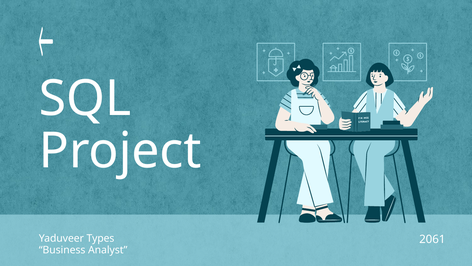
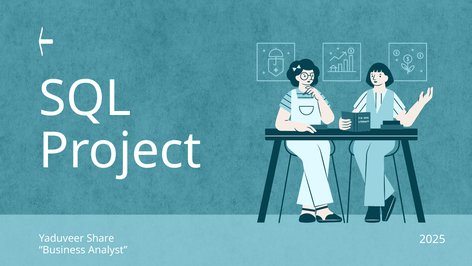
Types: Types -> Share
2061: 2061 -> 2025
